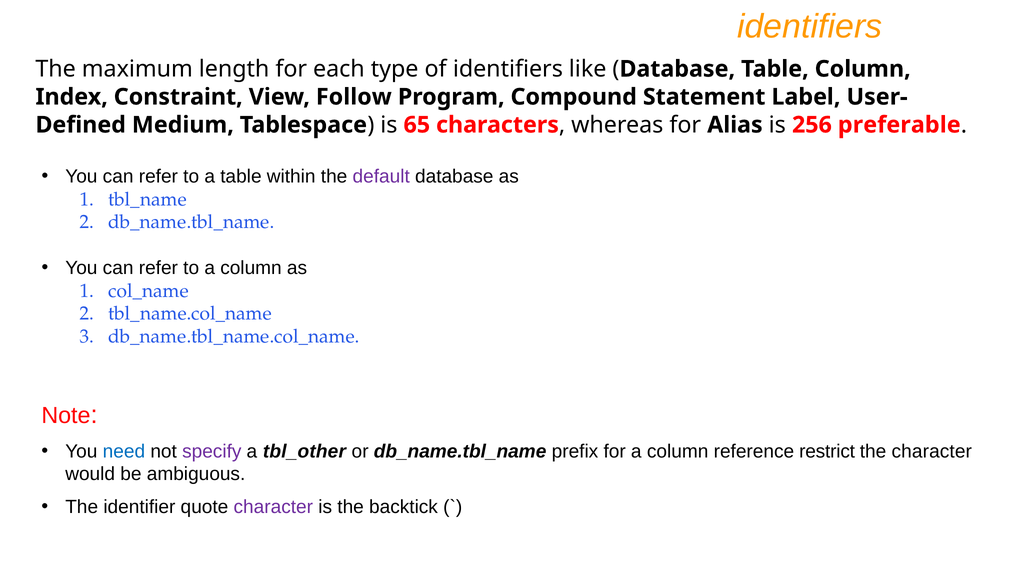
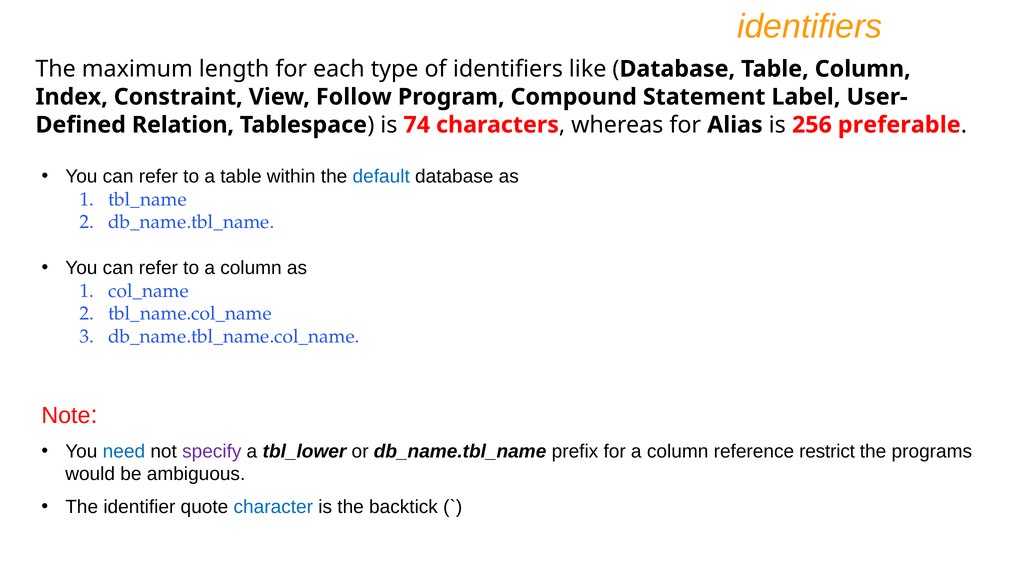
Medium: Medium -> Relation
65: 65 -> 74
default colour: purple -> blue
tbl_other: tbl_other -> tbl_lower
the character: character -> programs
character at (273, 507) colour: purple -> blue
